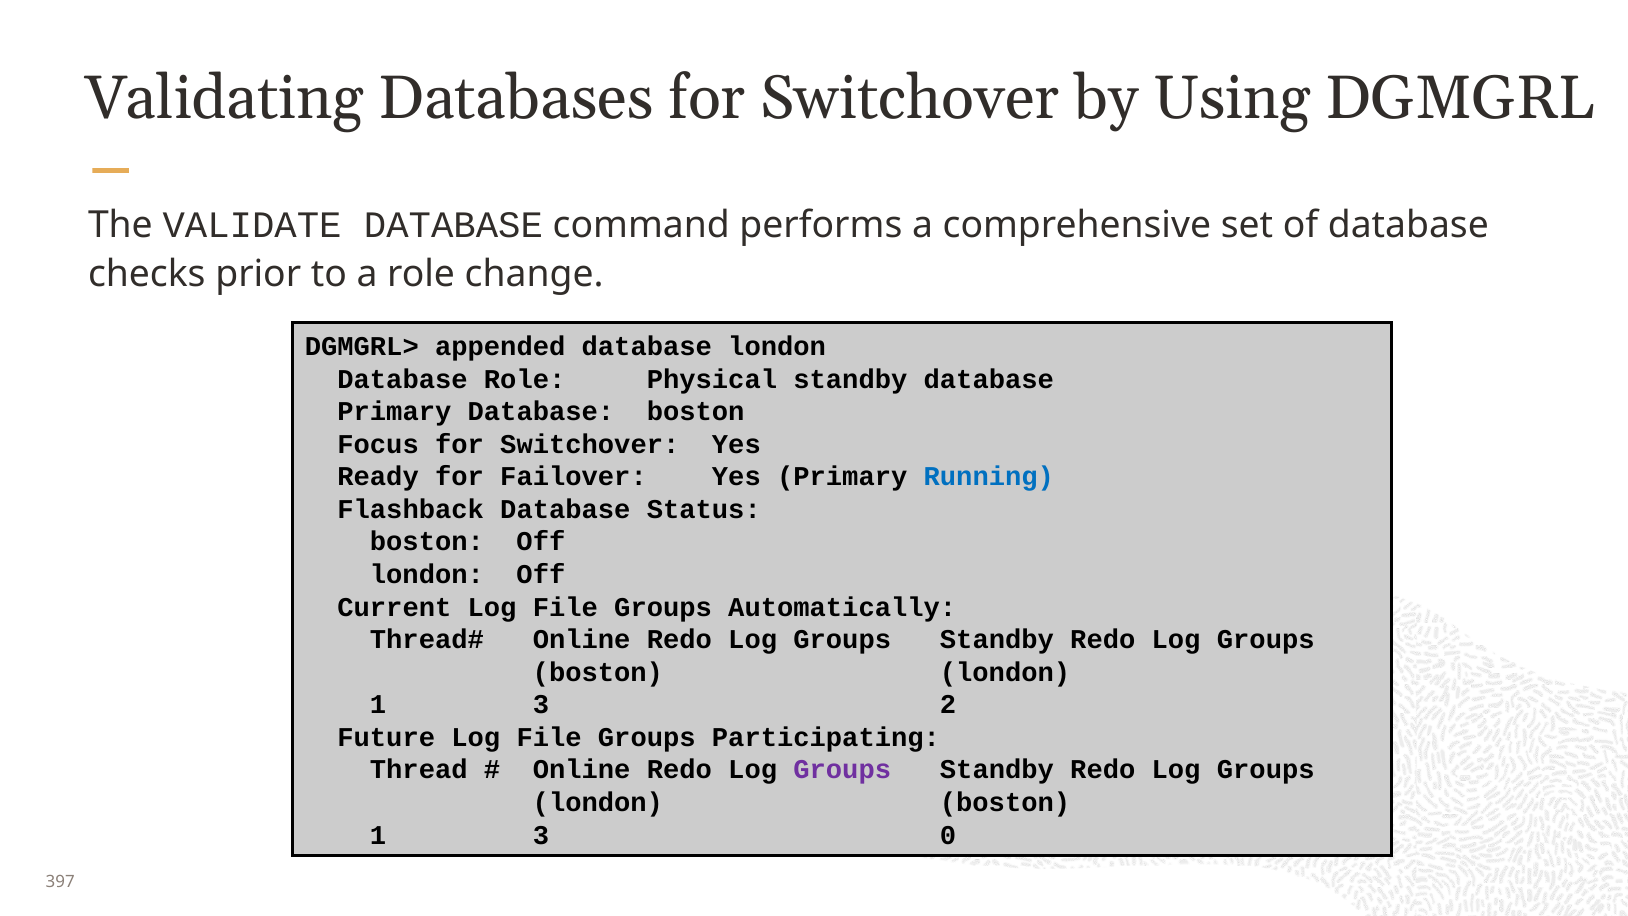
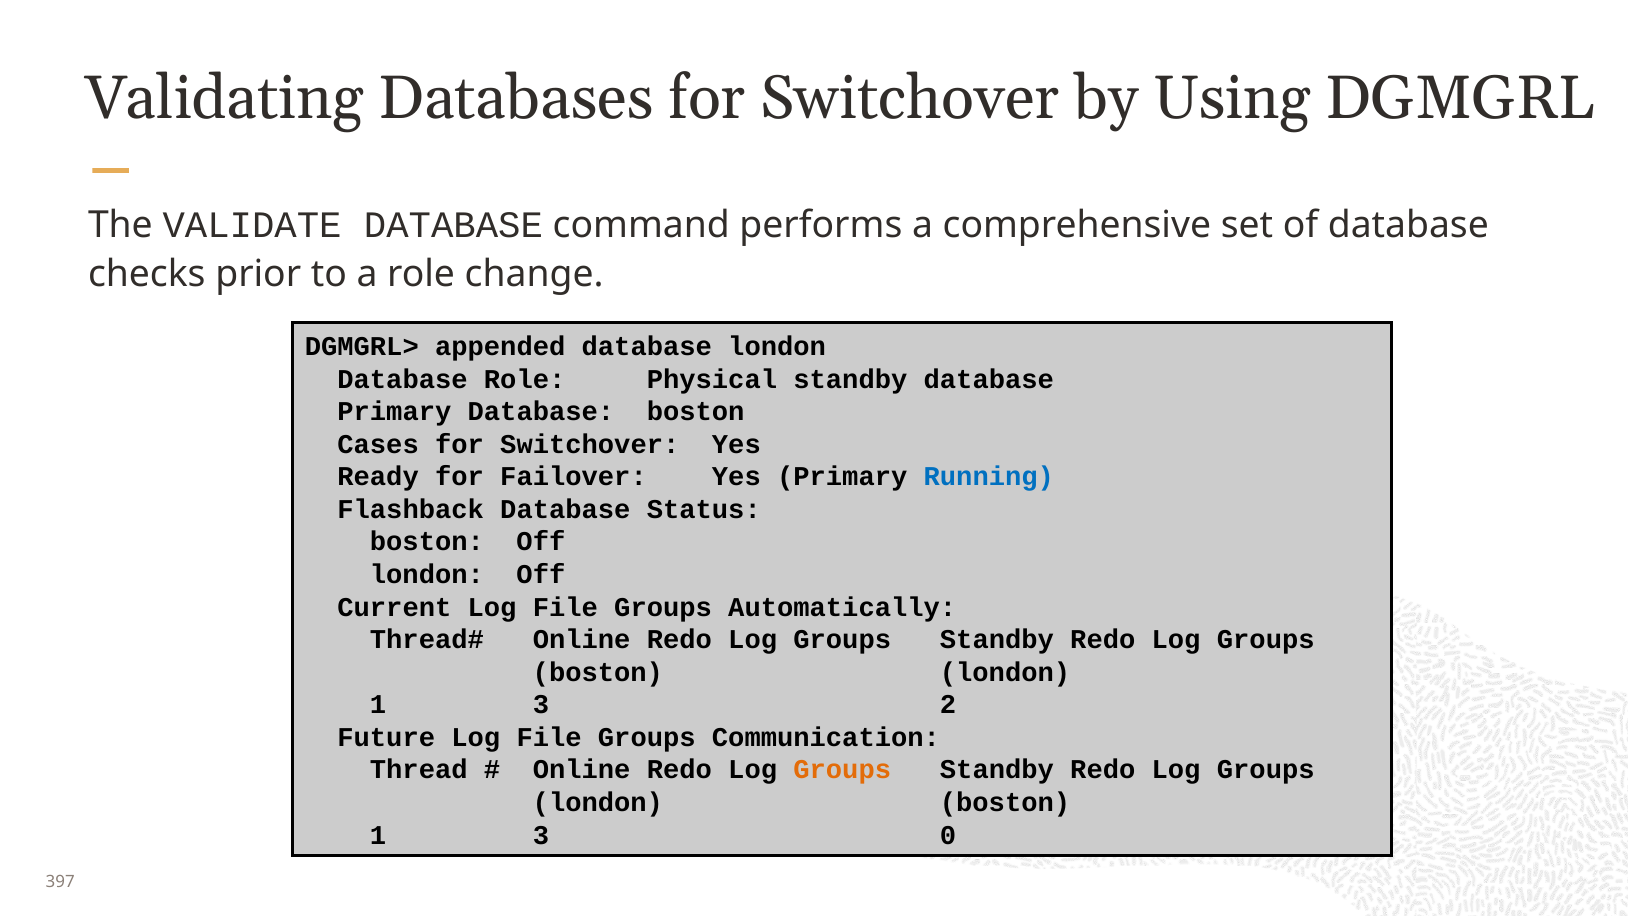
Focus: Focus -> Cases
Participating: Participating -> Communication
Groups at (842, 770) colour: purple -> orange
